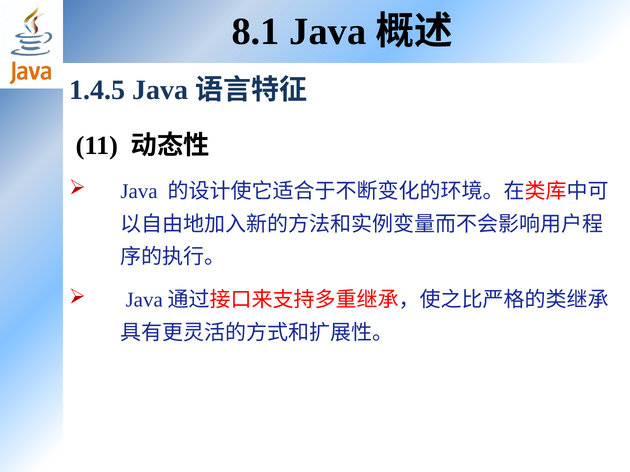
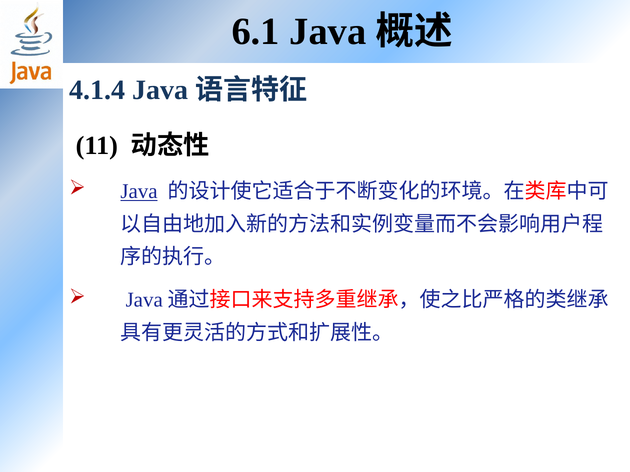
8.1: 8.1 -> 6.1
1.4.5: 1.4.5 -> 4.1.4
Java at (139, 192) underline: none -> present
